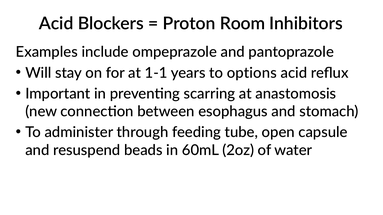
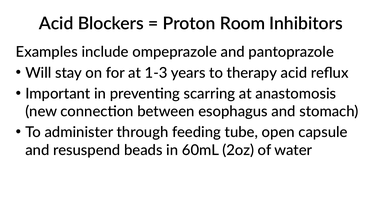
1-1: 1-1 -> 1-3
options: options -> therapy
